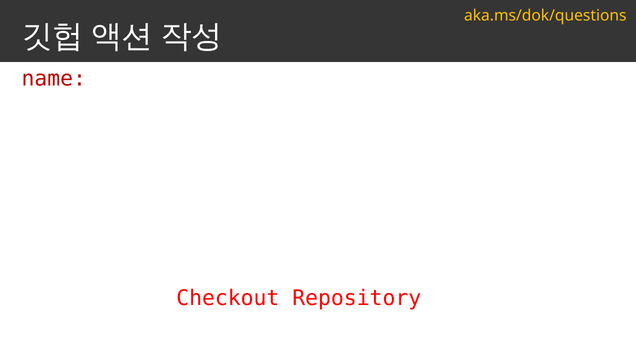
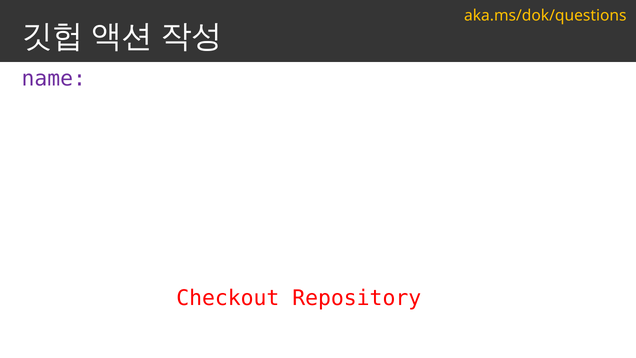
name at (54, 79) colour: red -> purple
